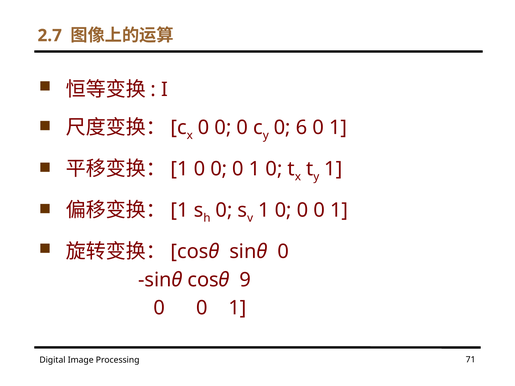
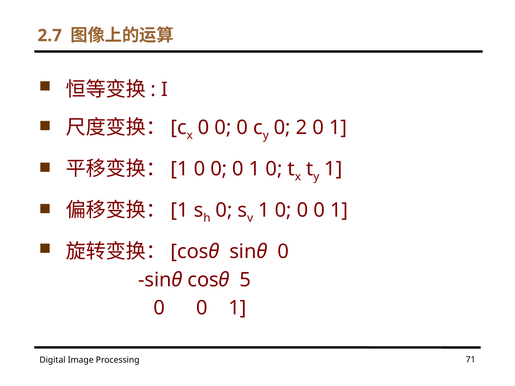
6: 6 -> 2
9: 9 -> 5
